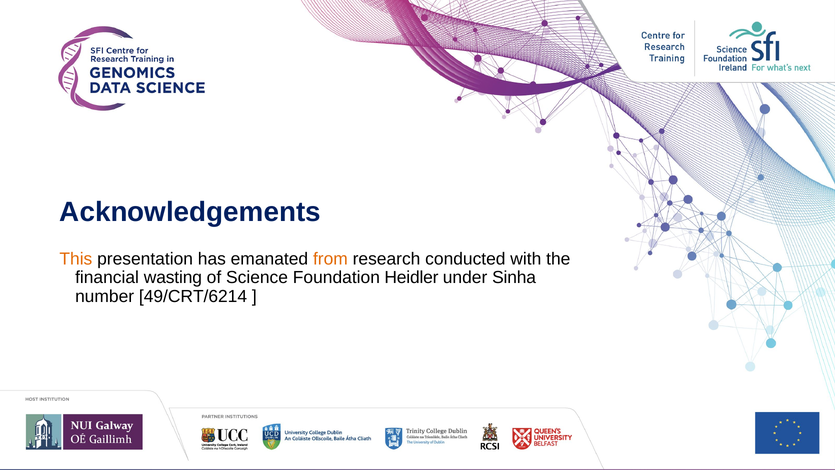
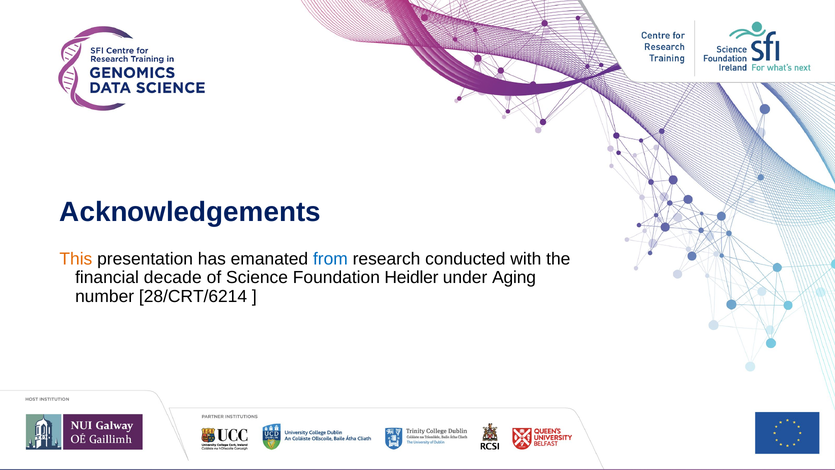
from colour: orange -> blue
wasting: wasting -> decade
Sinha: Sinha -> Aging
49/CRT/6214: 49/CRT/6214 -> 28/CRT/6214
